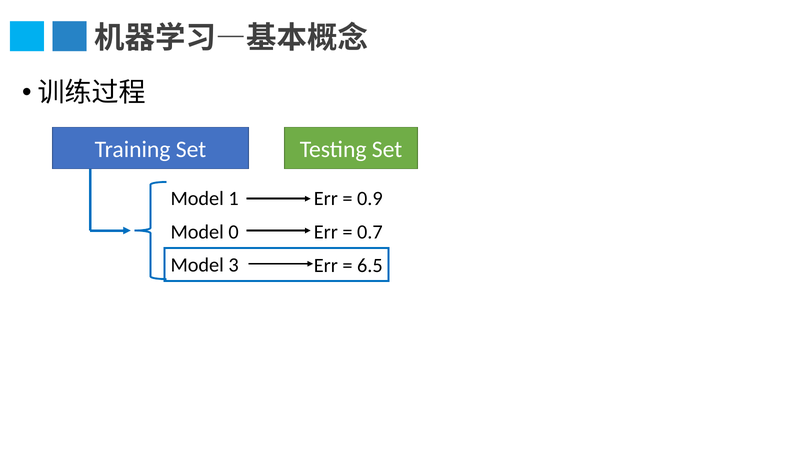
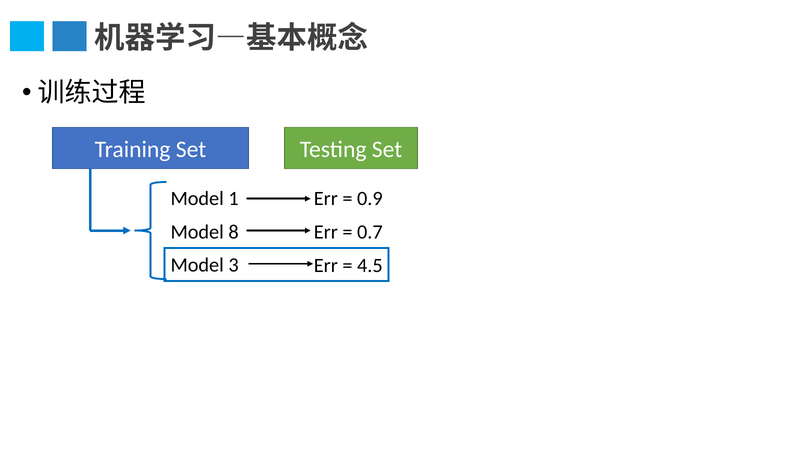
0: 0 -> 8
6.5: 6.5 -> 4.5
